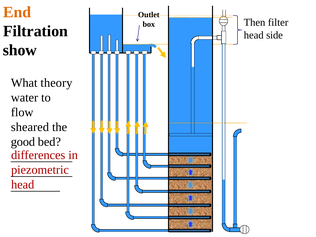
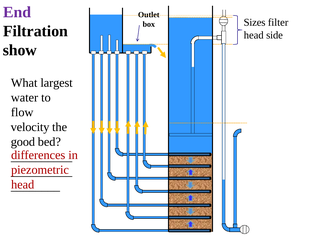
End colour: orange -> purple
Then: Then -> Sizes
theory: theory -> largest
sheared: sheared -> velocity
